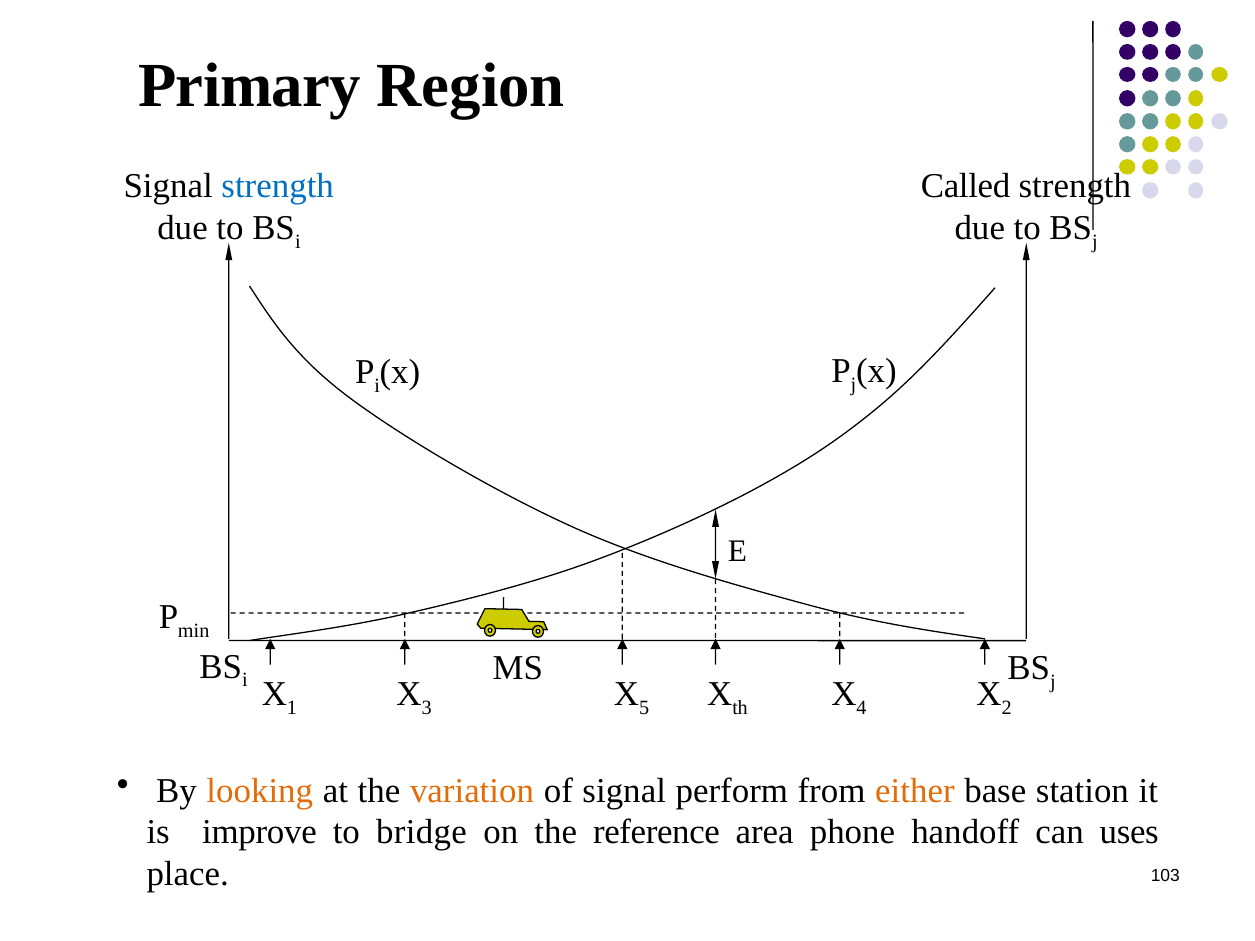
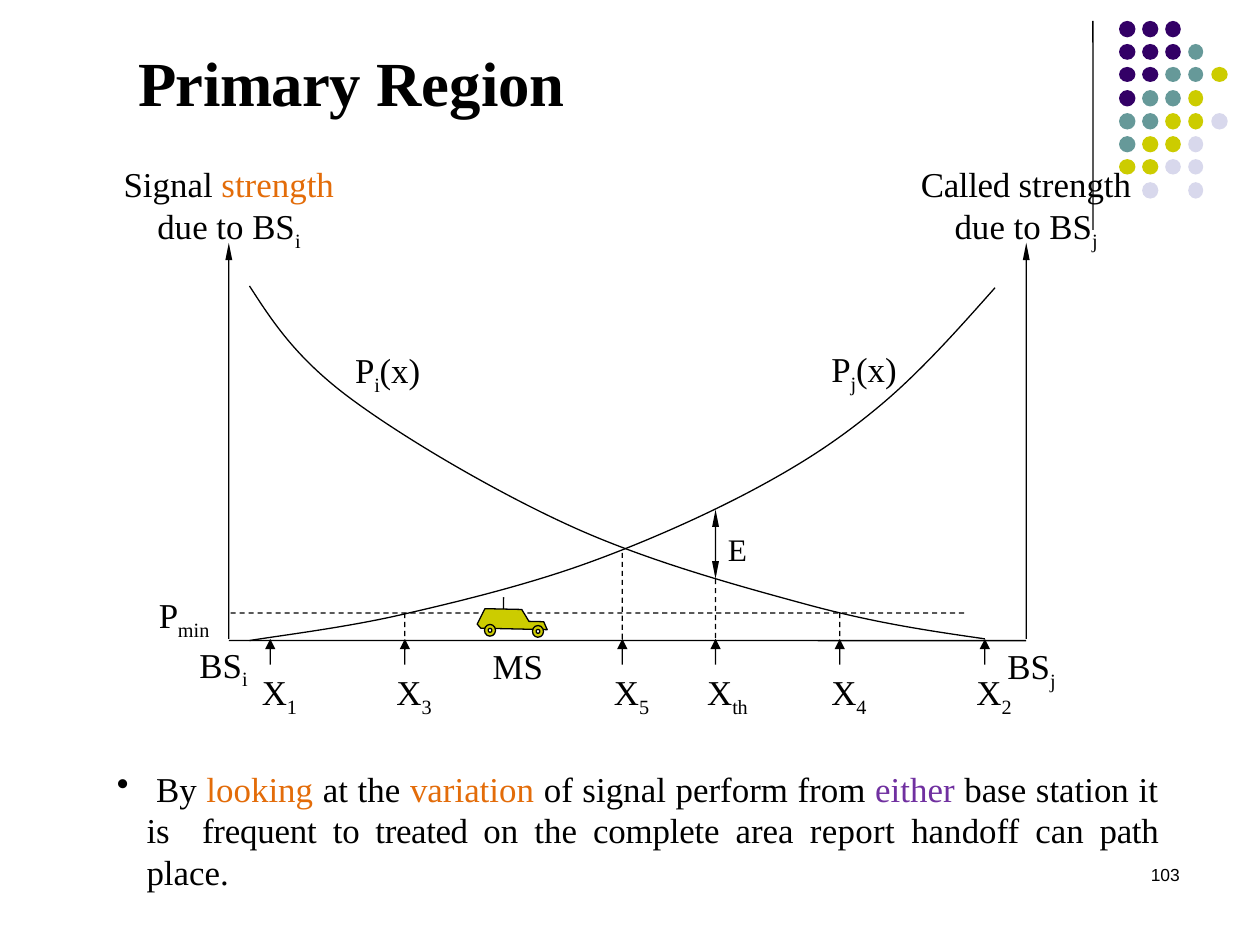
strength at (278, 186) colour: blue -> orange
either colour: orange -> purple
improve: improve -> frequent
bridge: bridge -> treated
reference: reference -> complete
phone: phone -> report
uses: uses -> path
